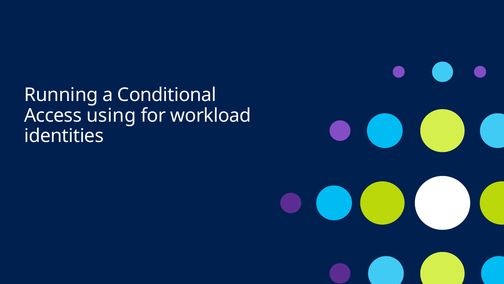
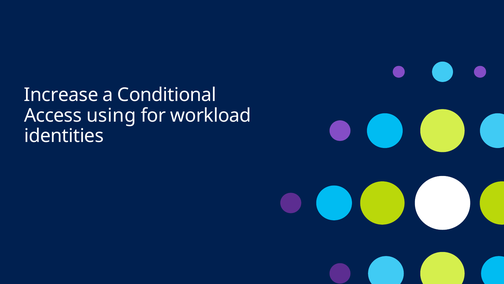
Running: Running -> Increase
